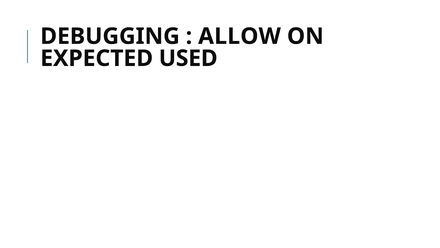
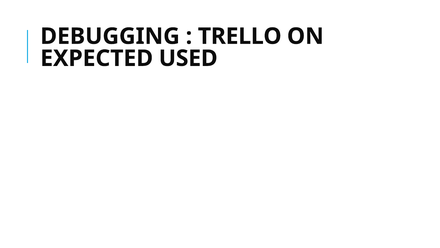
ALLOW: ALLOW -> TRELLO
